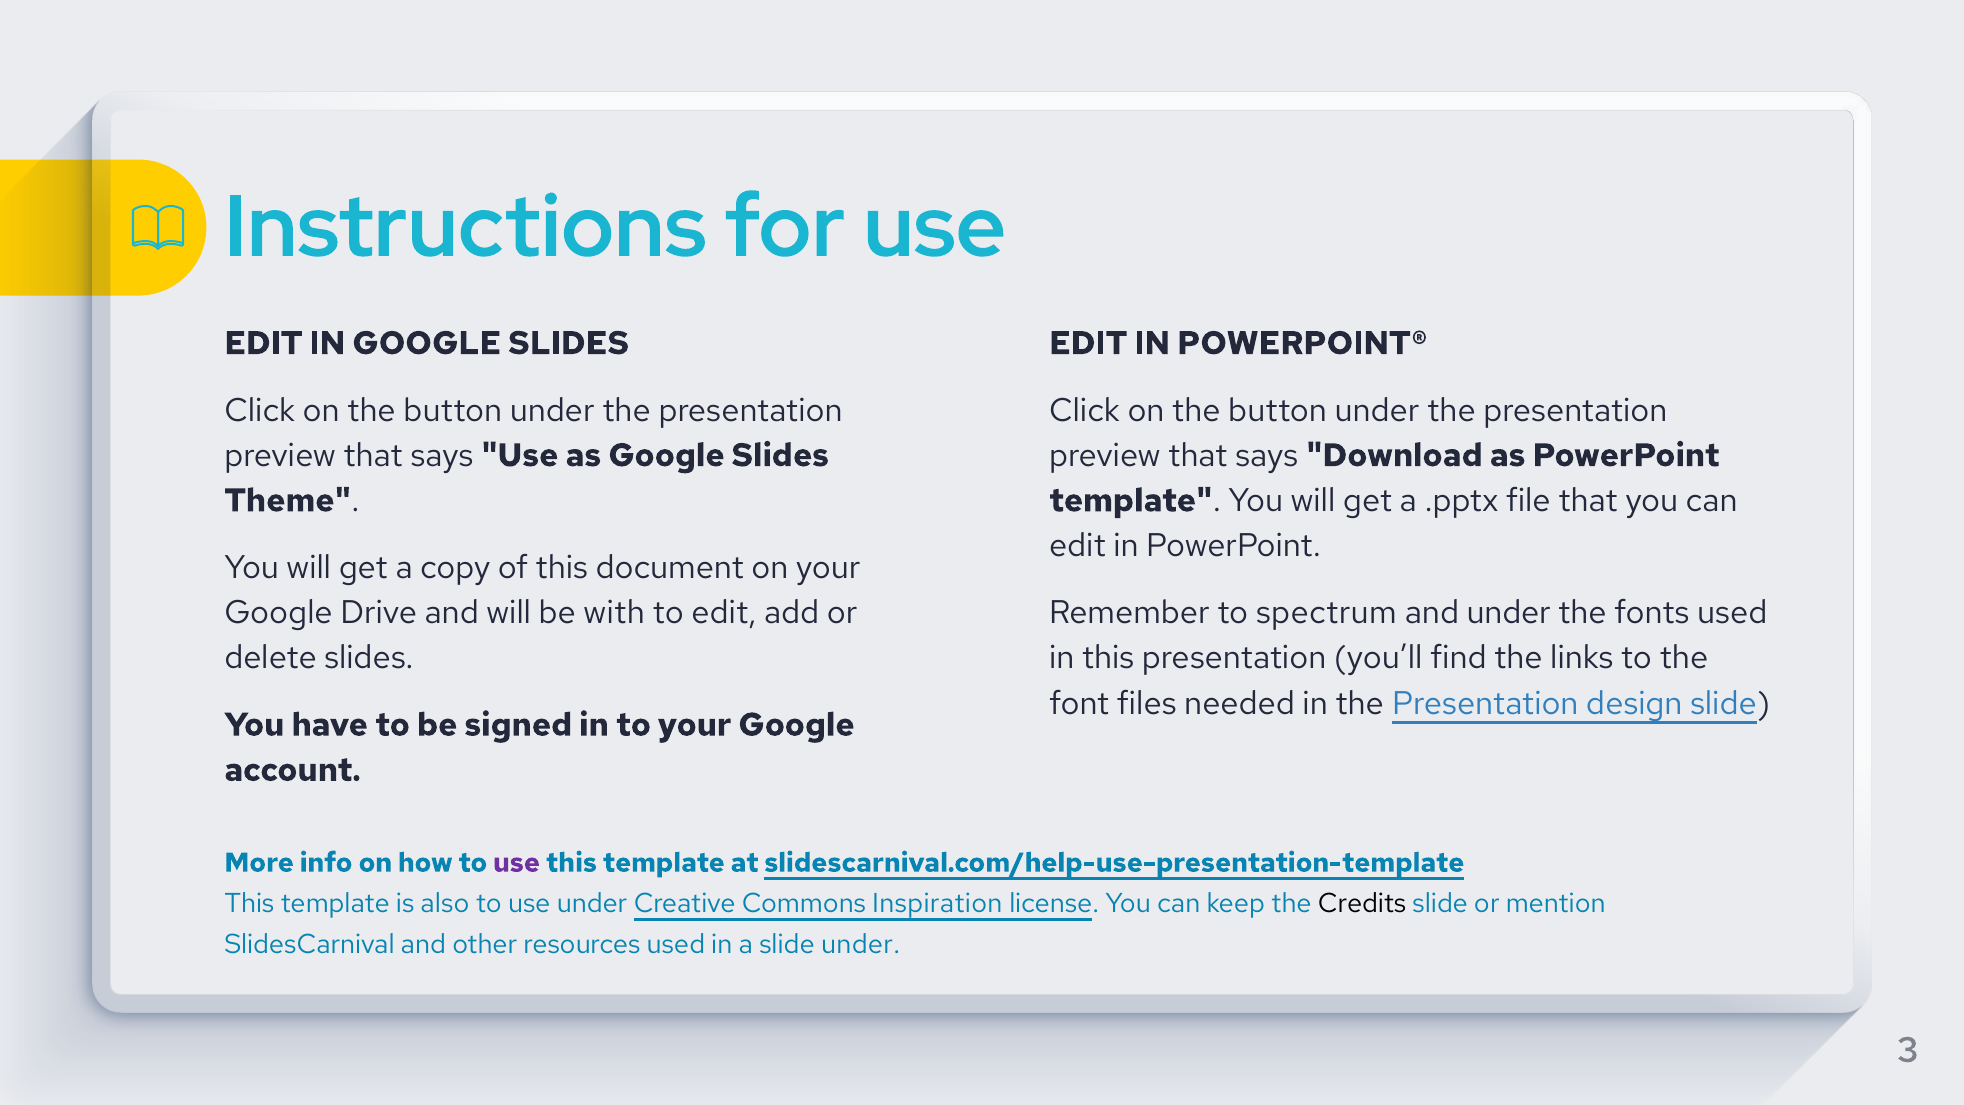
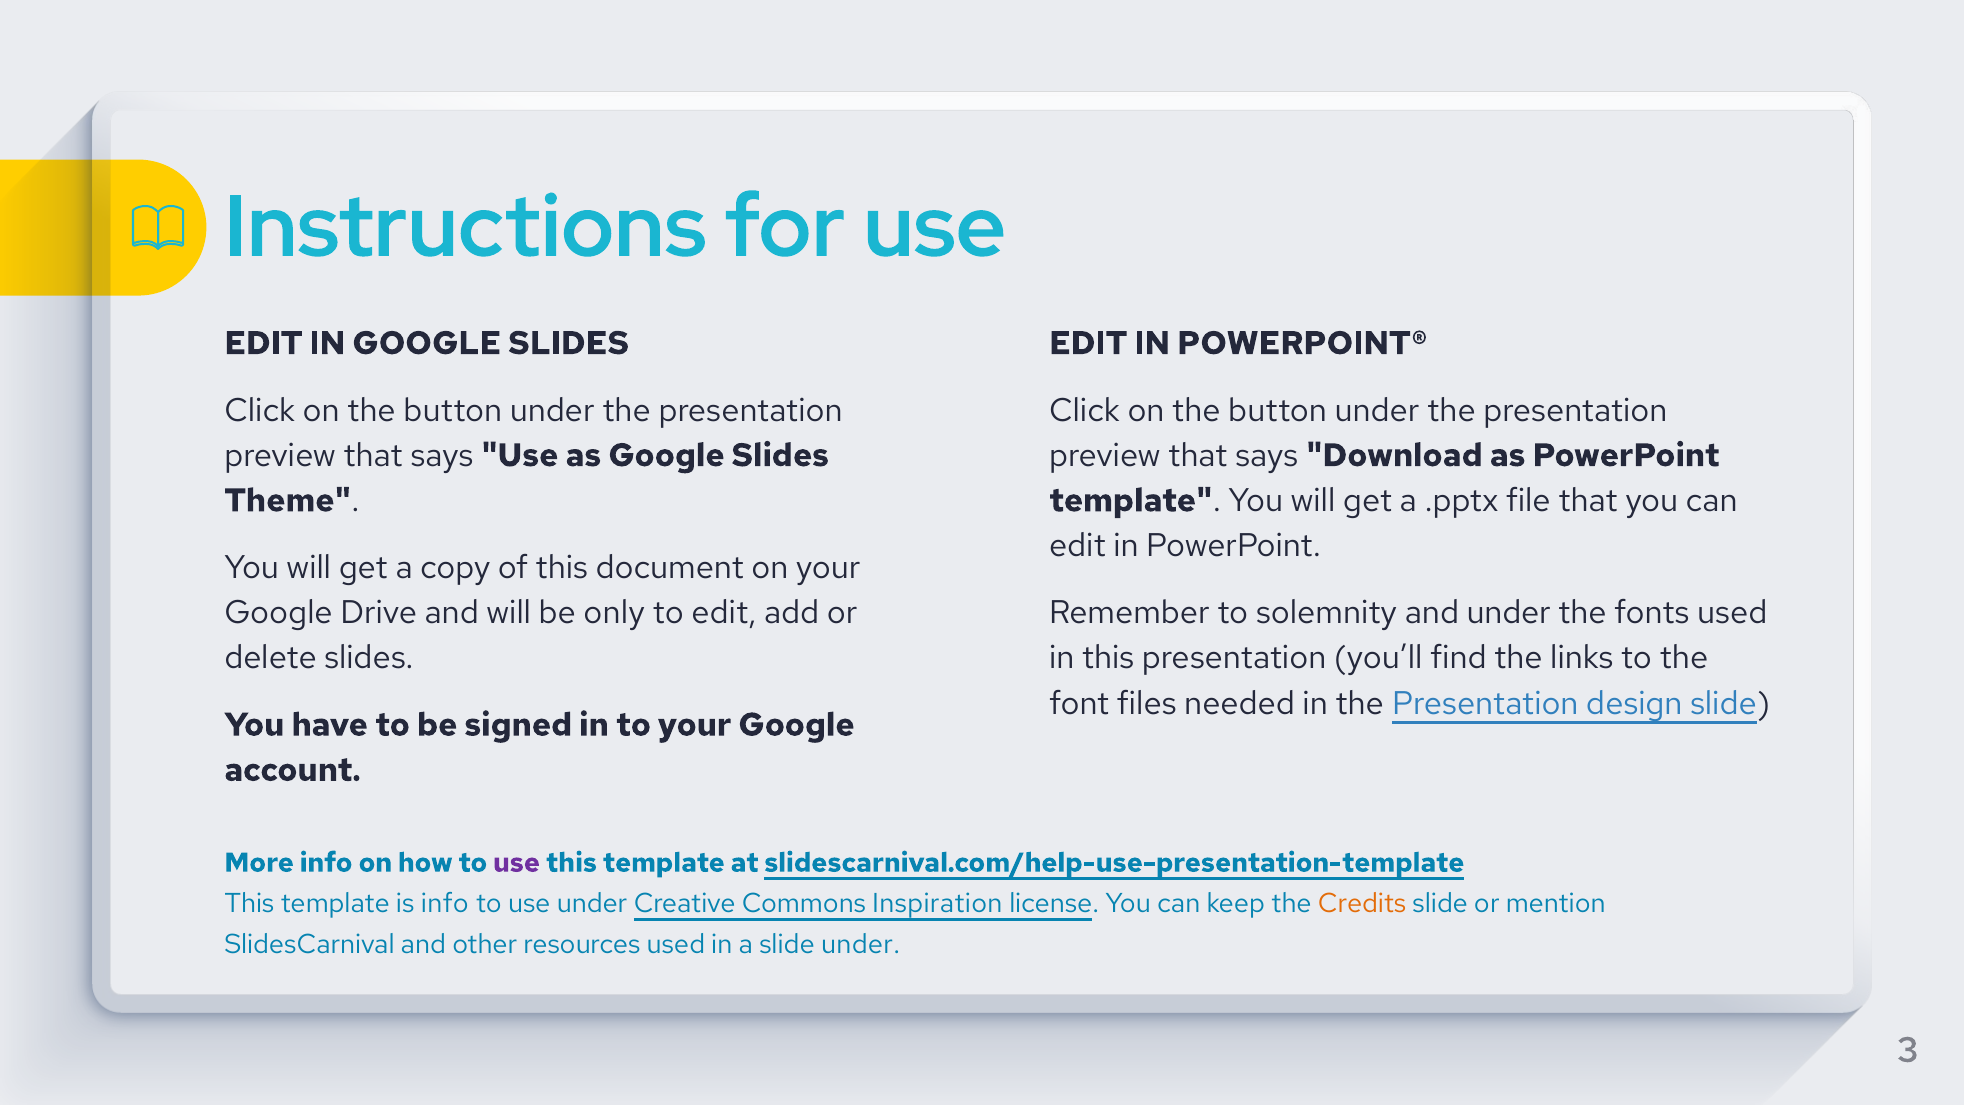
with: with -> only
spectrum: spectrum -> solemnity
is also: also -> info
Credits colour: black -> orange
